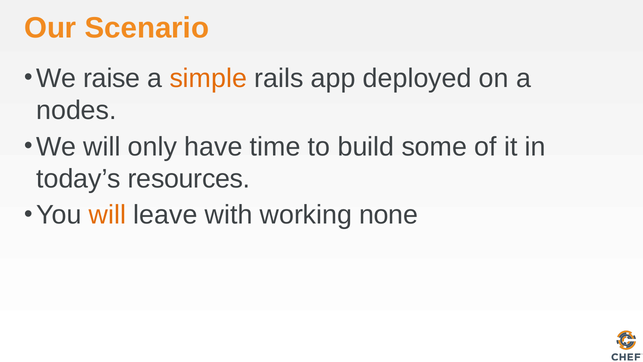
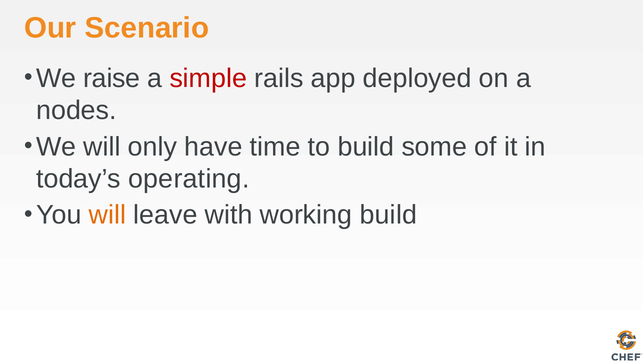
simple colour: orange -> red
resources: resources -> operating
working none: none -> build
